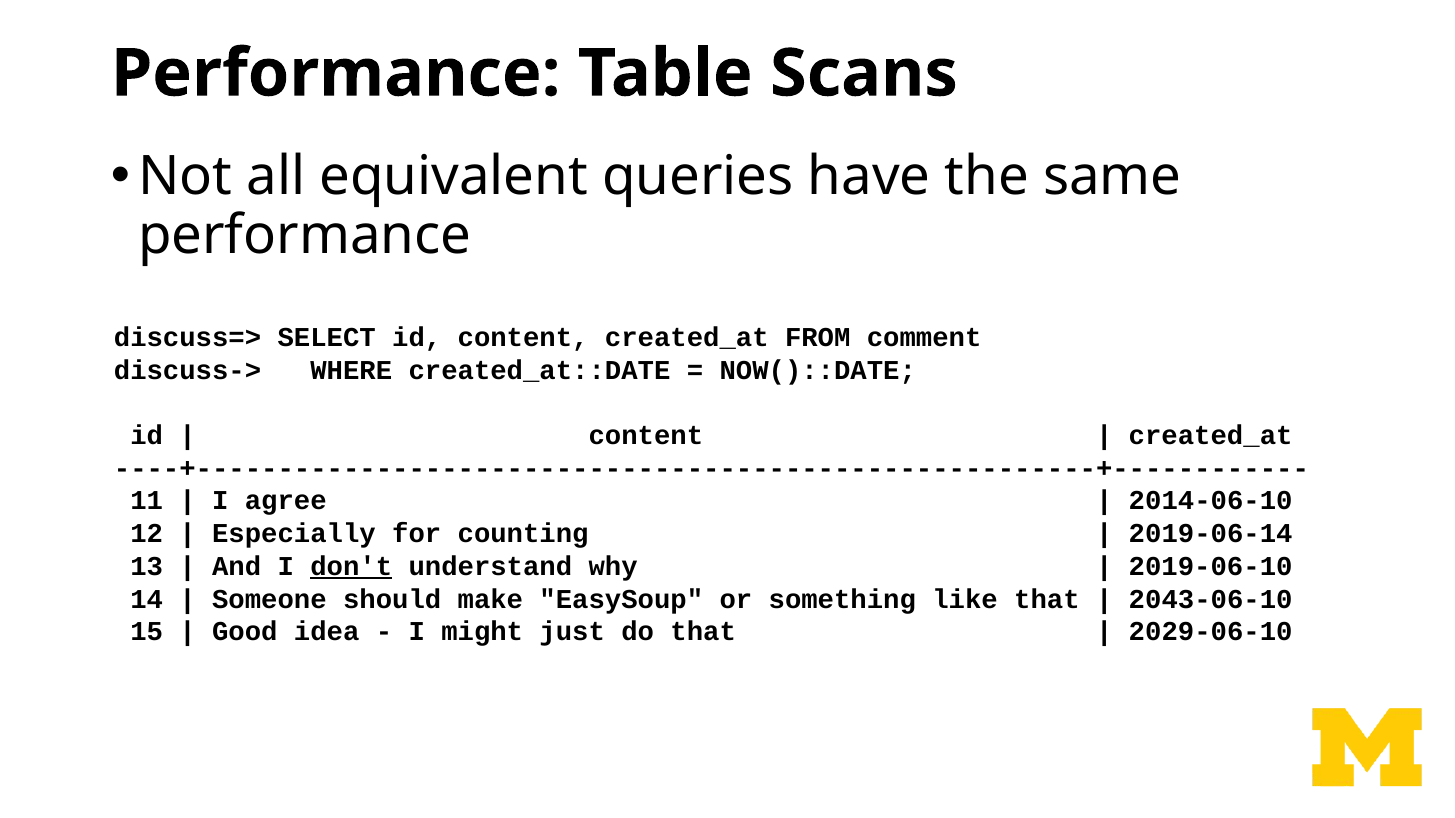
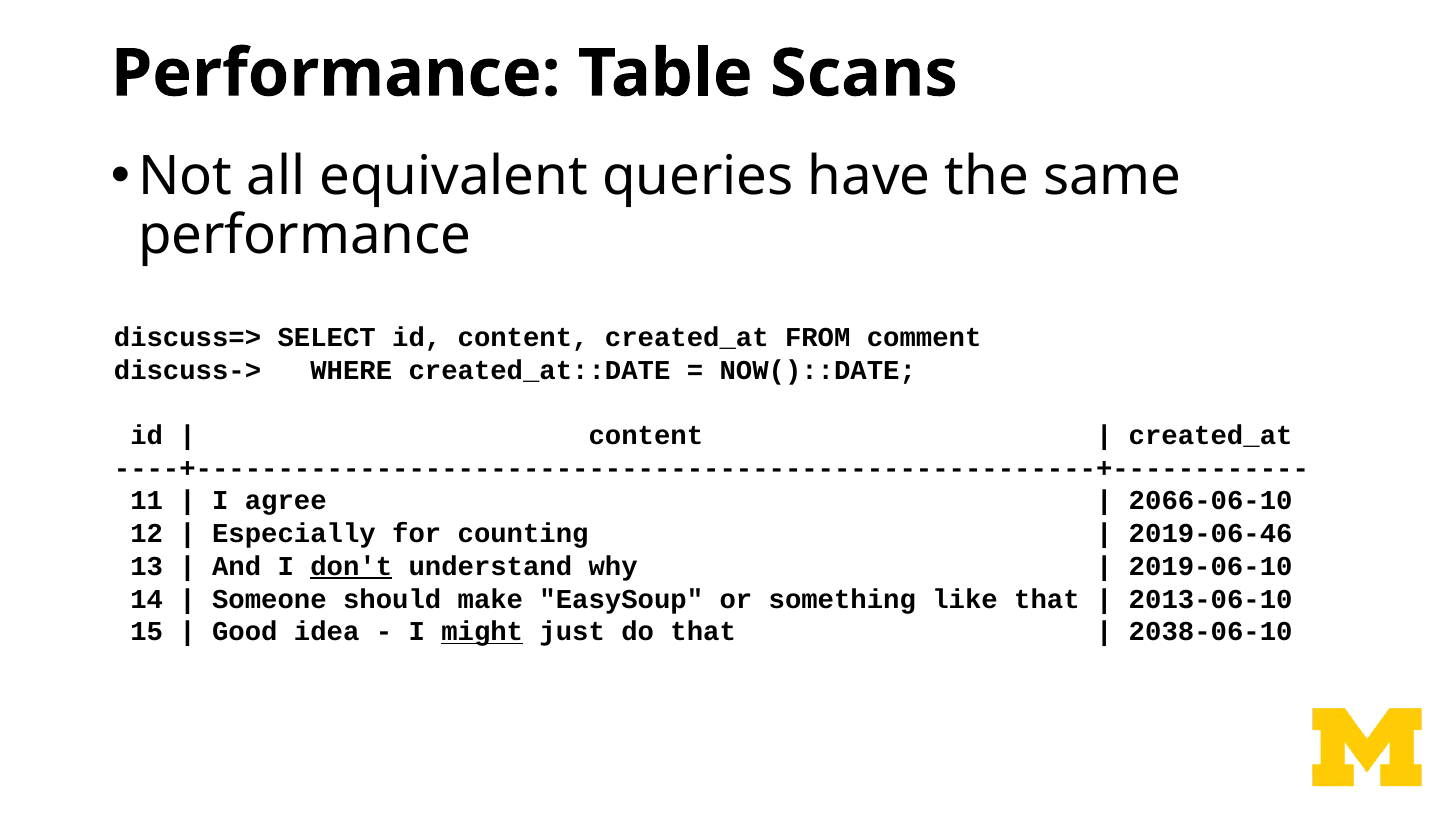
2014-06-10: 2014-06-10 -> 2066-06-10
2019-06-14: 2019-06-14 -> 2019-06-46
2043-06-10: 2043-06-10 -> 2013-06-10
might underline: none -> present
2029-06-10: 2029-06-10 -> 2038-06-10
